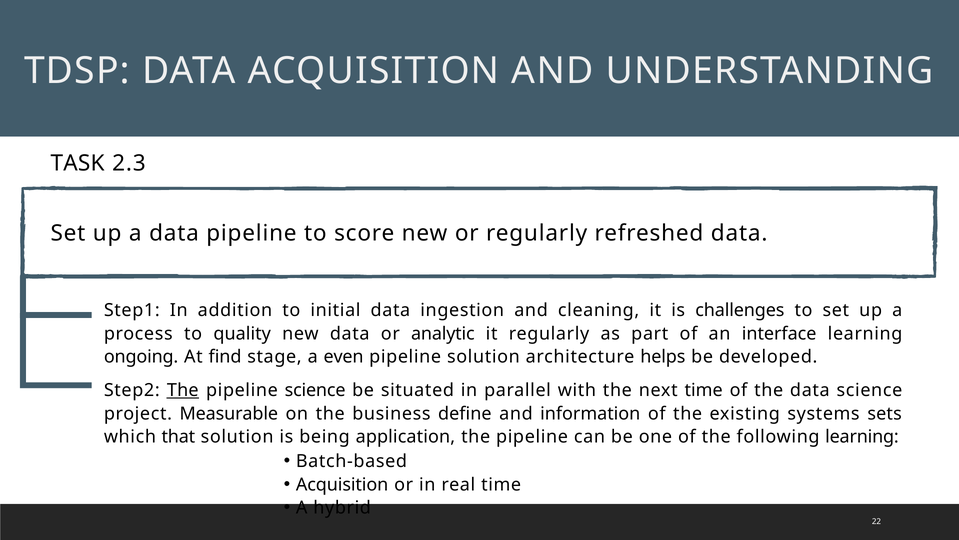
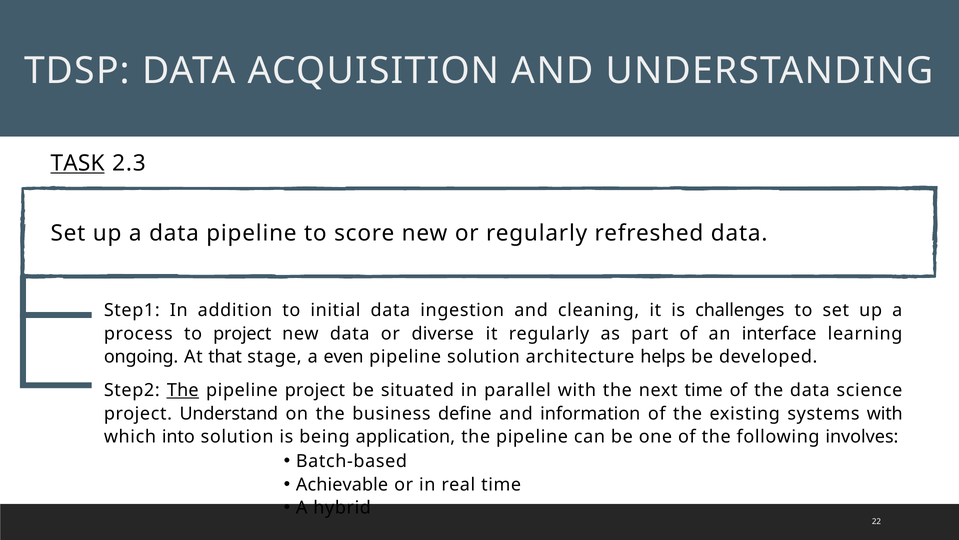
TASK underline: none -> present
to quality: quality -> project
analytic: analytic -> diverse
find: find -> that
pipeline science: science -> project
Measurable: Measurable -> Understand
systems sets: sets -> with
that: that -> into
following learning: learning -> involves
Acquisition at (342, 484): Acquisition -> Achievable
